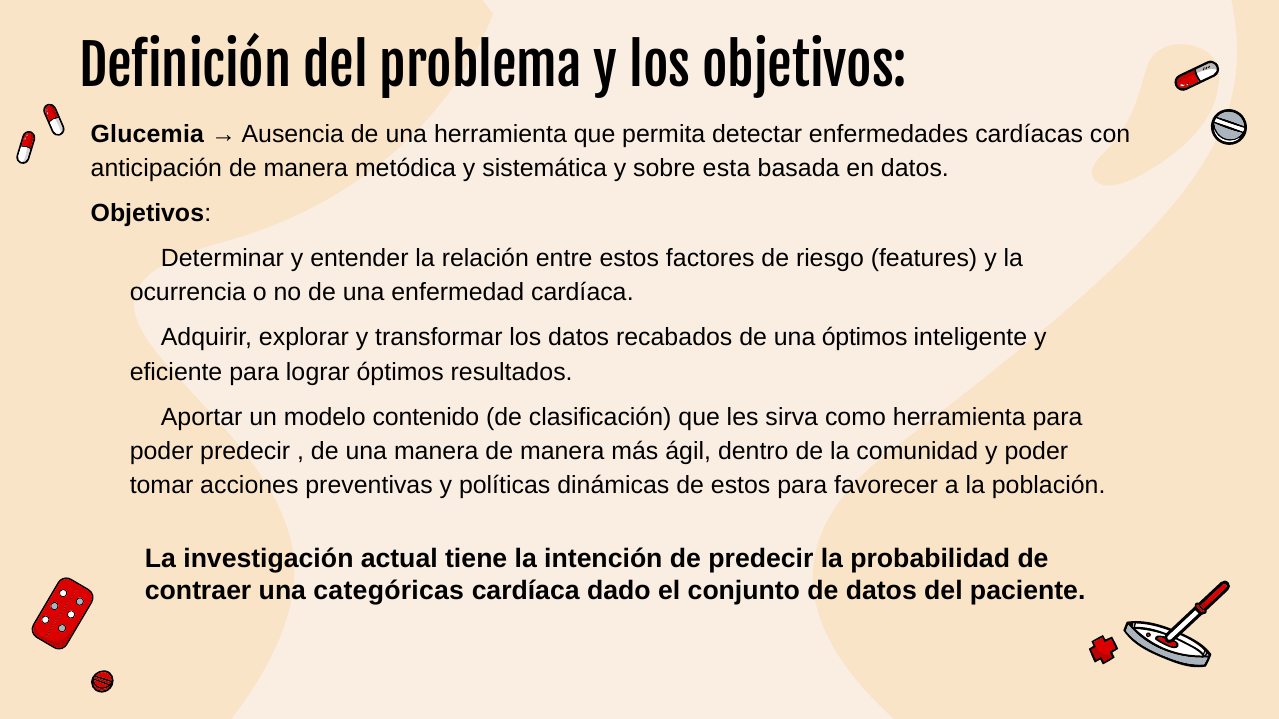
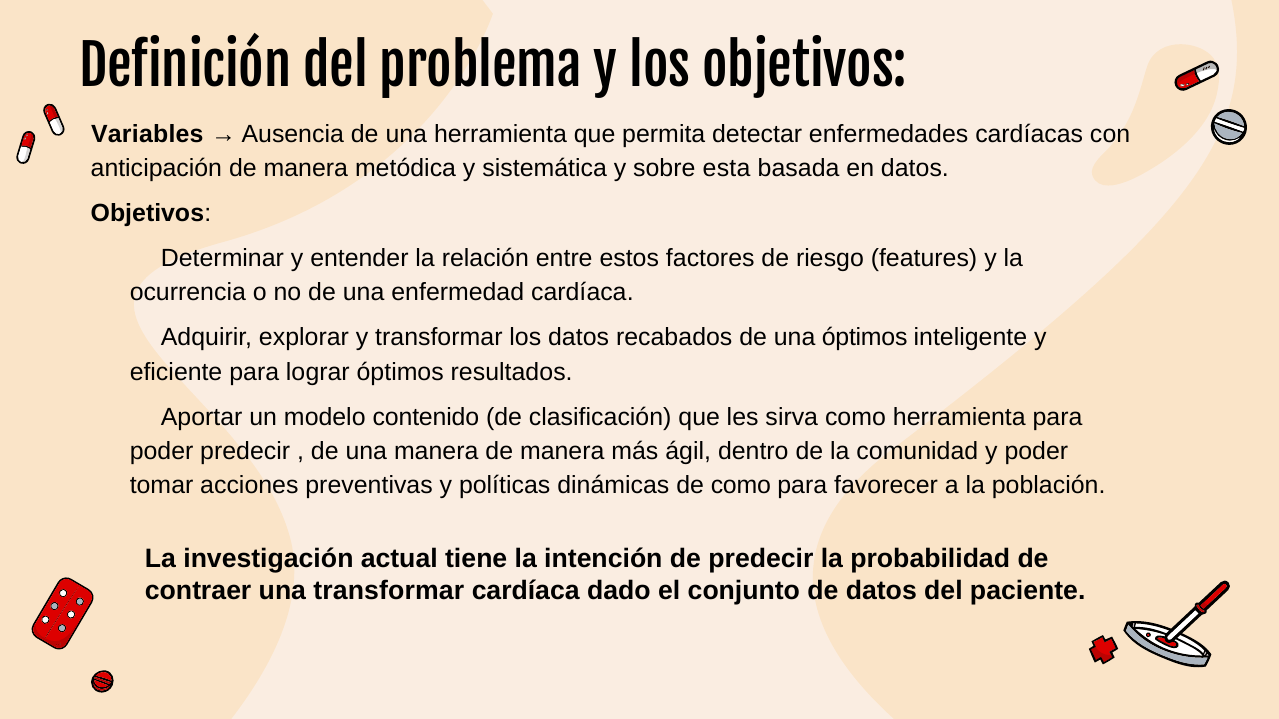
Glucemia: Glucemia -> Variables
de estos: estos -> como
una categóricas: categóricas -> transformar
